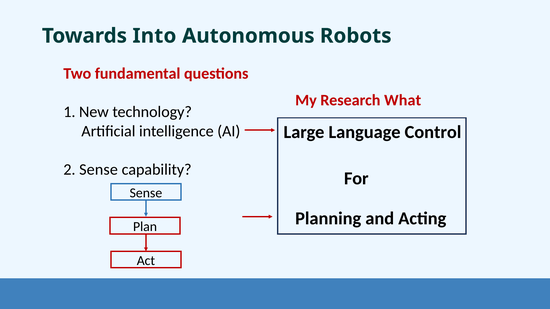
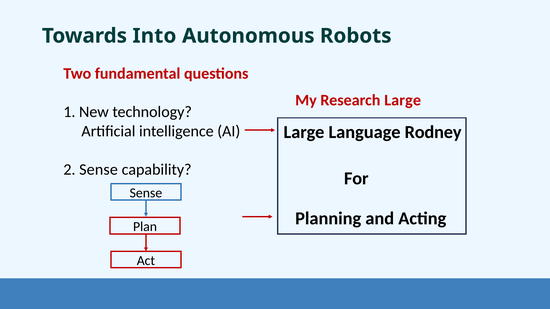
Research What: What -> Large
Control: Control -> Rodney
